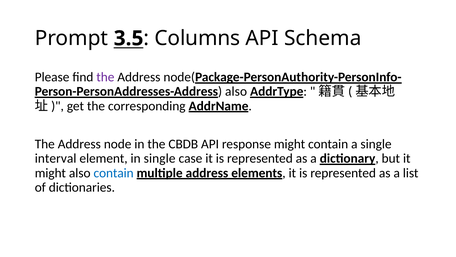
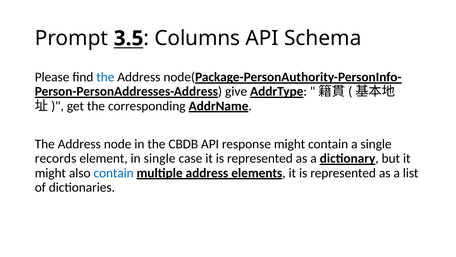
the at (105, 77) colour: purple -> blue
also at (236, 91): also -> give
interval: interval -> records
